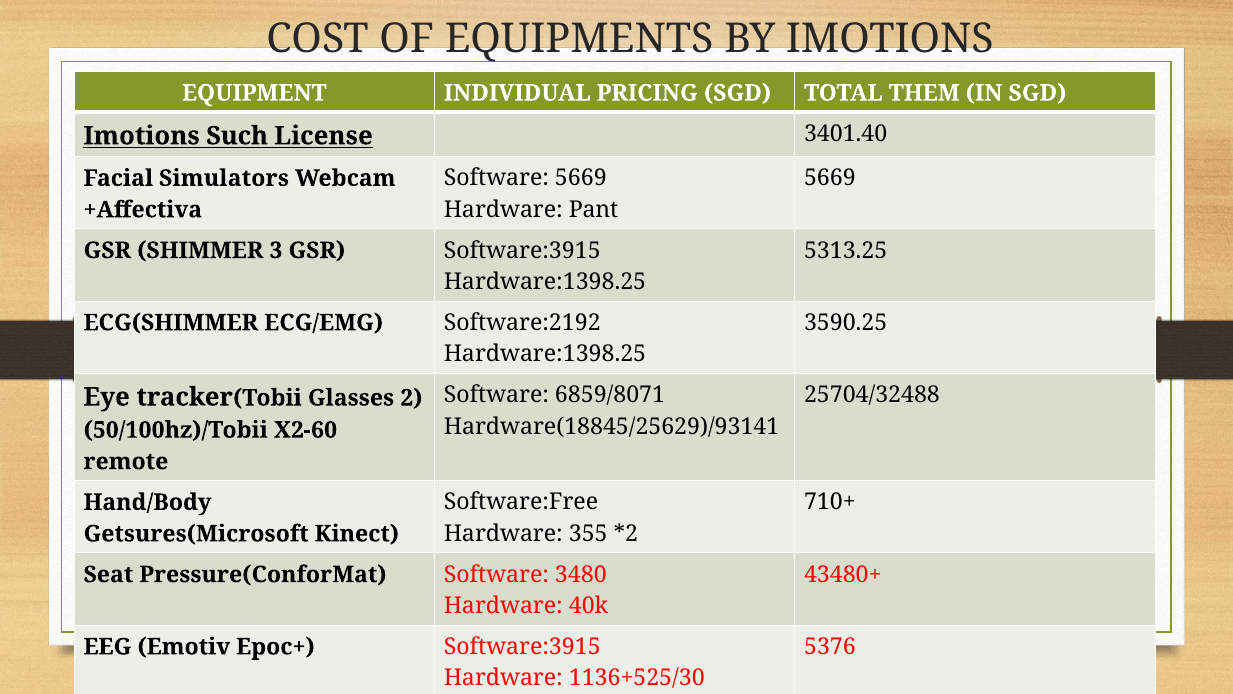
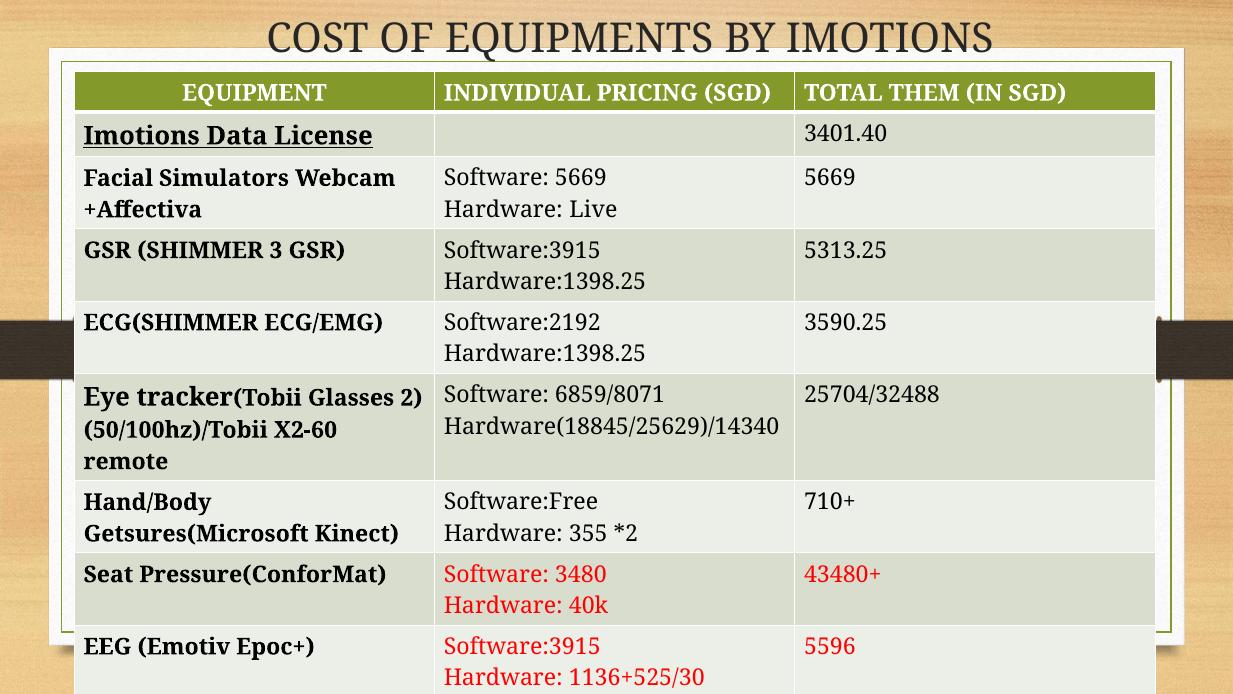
Such: Such -> Data
Pant: Pant -> Live
Hardware(18845/25629)/93141: Hardware(18845/25629)/93141 -> Hardware(18845/25629)/14340
5376: 5376 -> 5596
